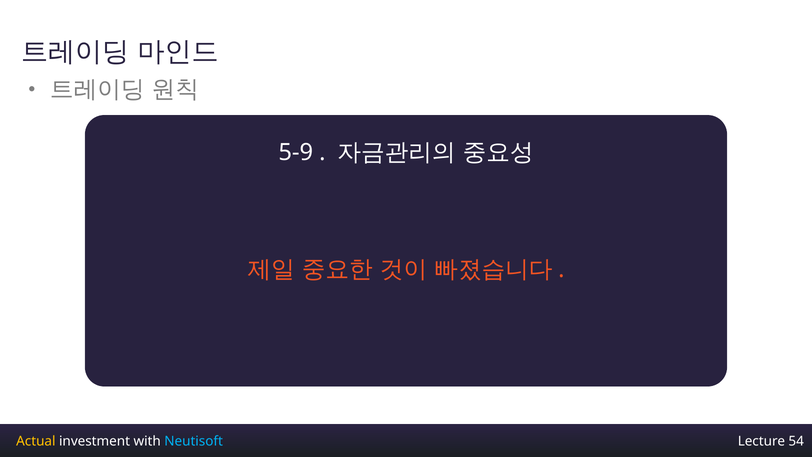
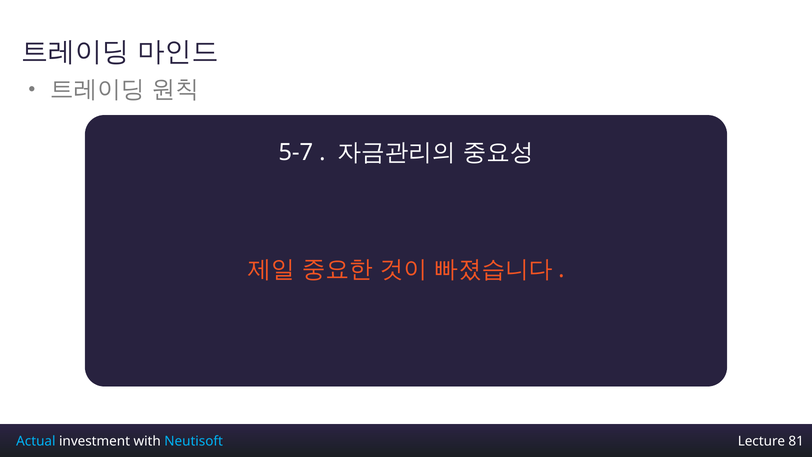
5-9: 5-9 -> 5-7
Actual colour: yellow -> light blue
54: 54 -> 81
